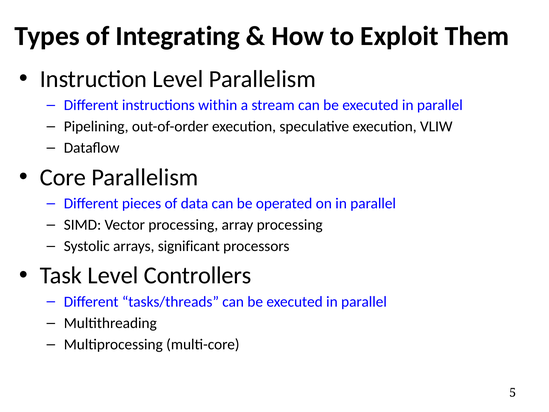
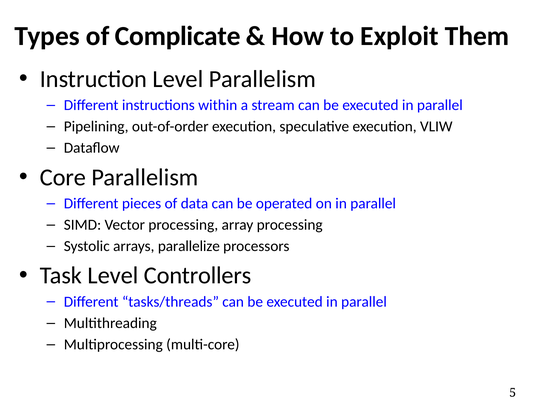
Integrating: Integrating -> Complicate
significant: significant -> parallelize
